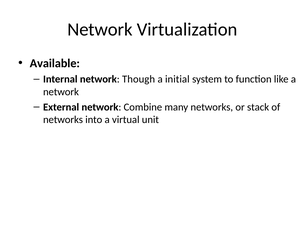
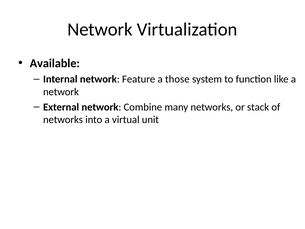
Though: Though -> Feature
initial: initial -> those
